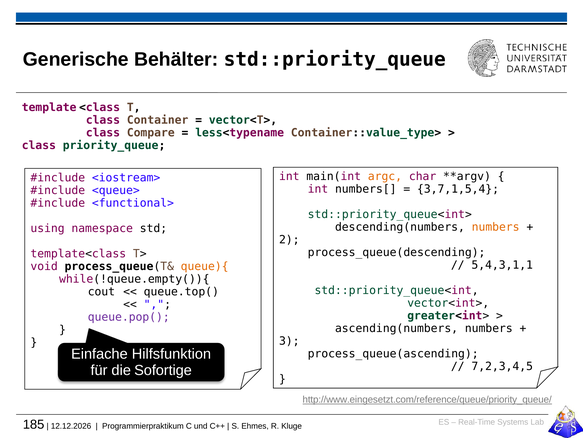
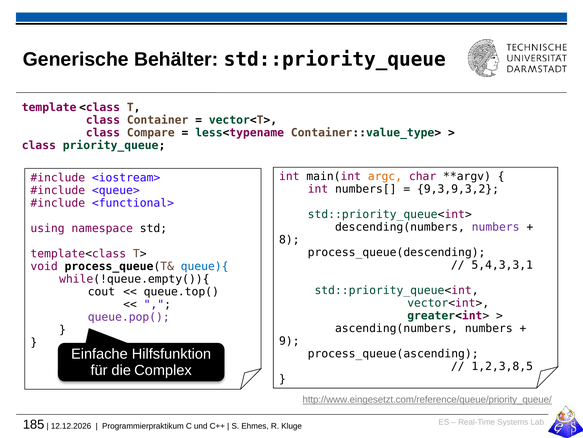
3,7,1,5,4: 3,7,1,5,4 -> 9,3,9,3,2
numbers at (496, 227) colour: orange -> purple
2: 2 -> 8
5,4,3,1,1: 5,4,3,1,1 -> 5,4,3,3,1
queue){ colour: orange -> blue
3: 3 -> 9
7,2,3,4,5: 7,2,3,4,5 -> 1,2,3,8,5
Sofortige: Sofortige -> Complex
